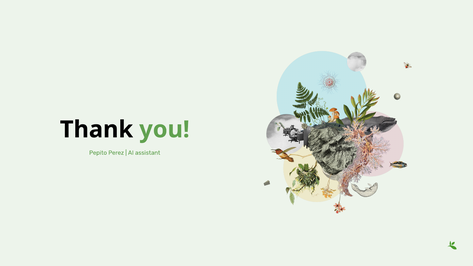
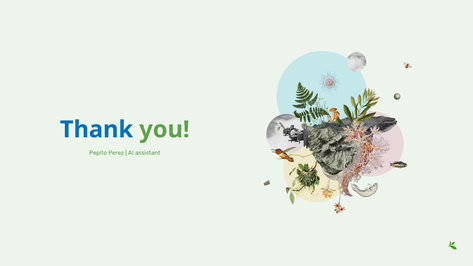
Thank colour: black -> blue
